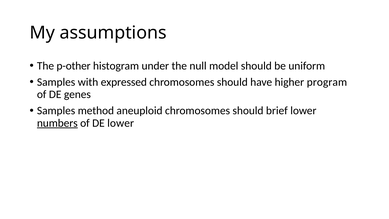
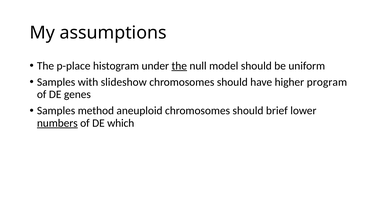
p-other: p-other -> p-place
the at (179, 66) underline: none -> present
expressed: expressed -> slideshow
DE lower: lower -> which
